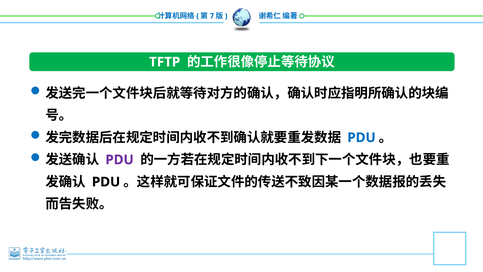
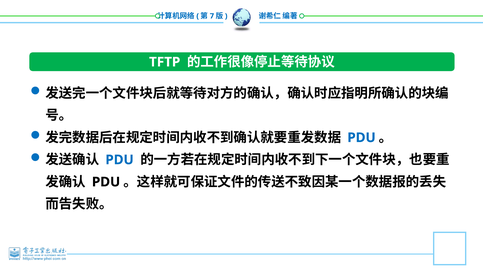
PDU at (120, 160) colour: purple -> blue
